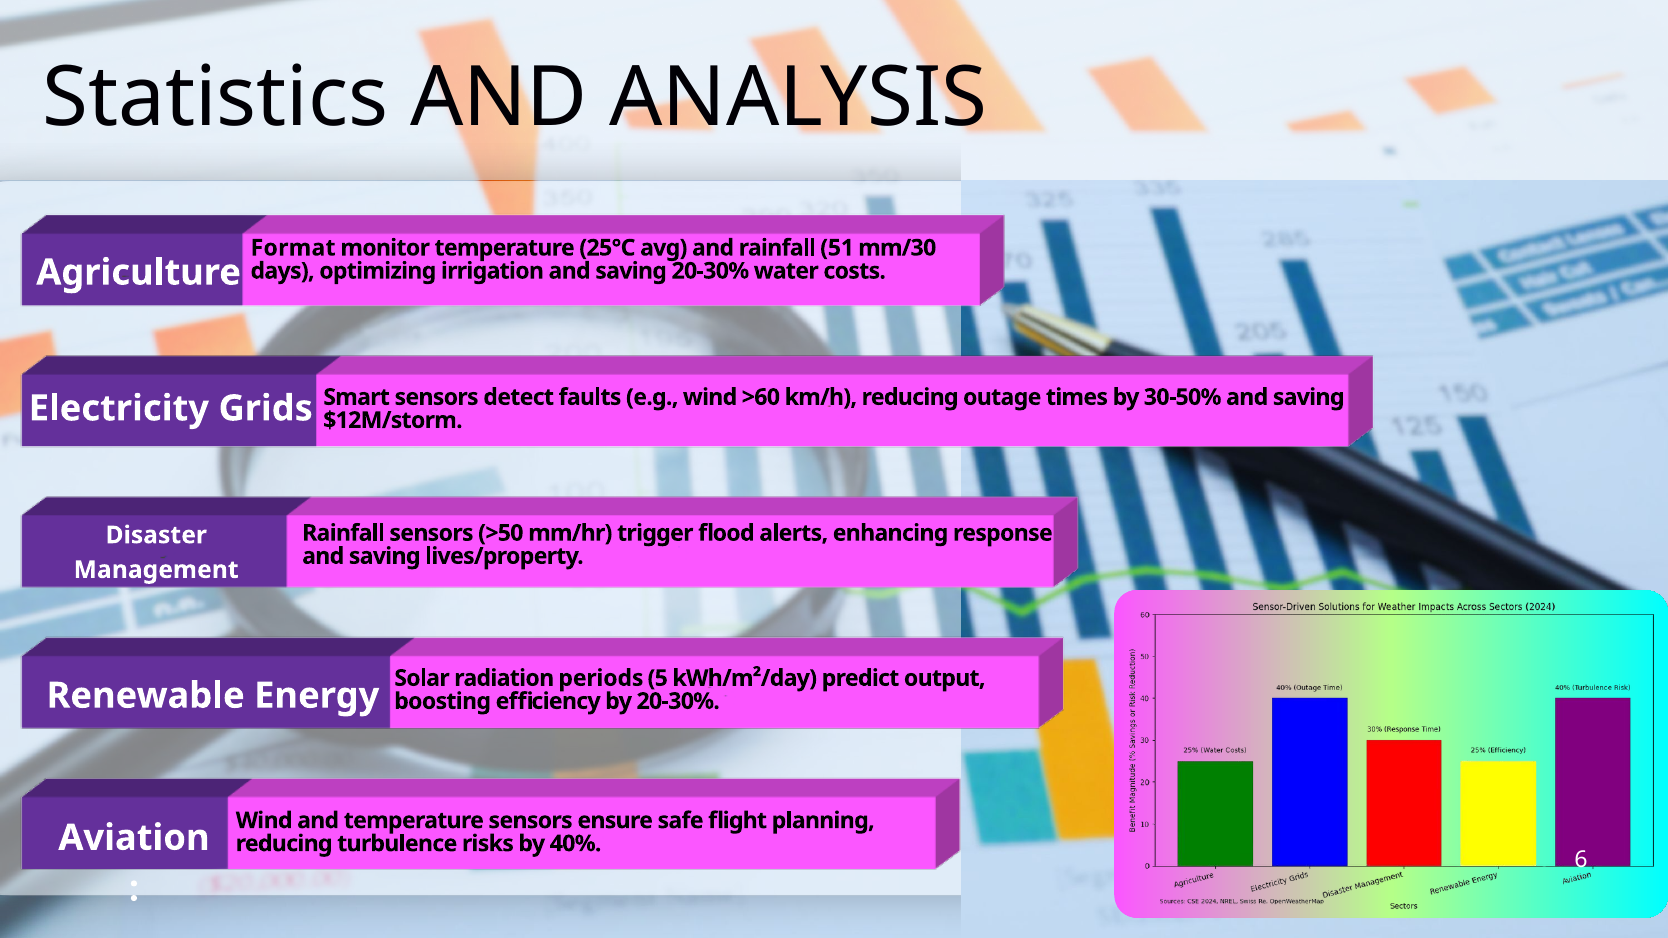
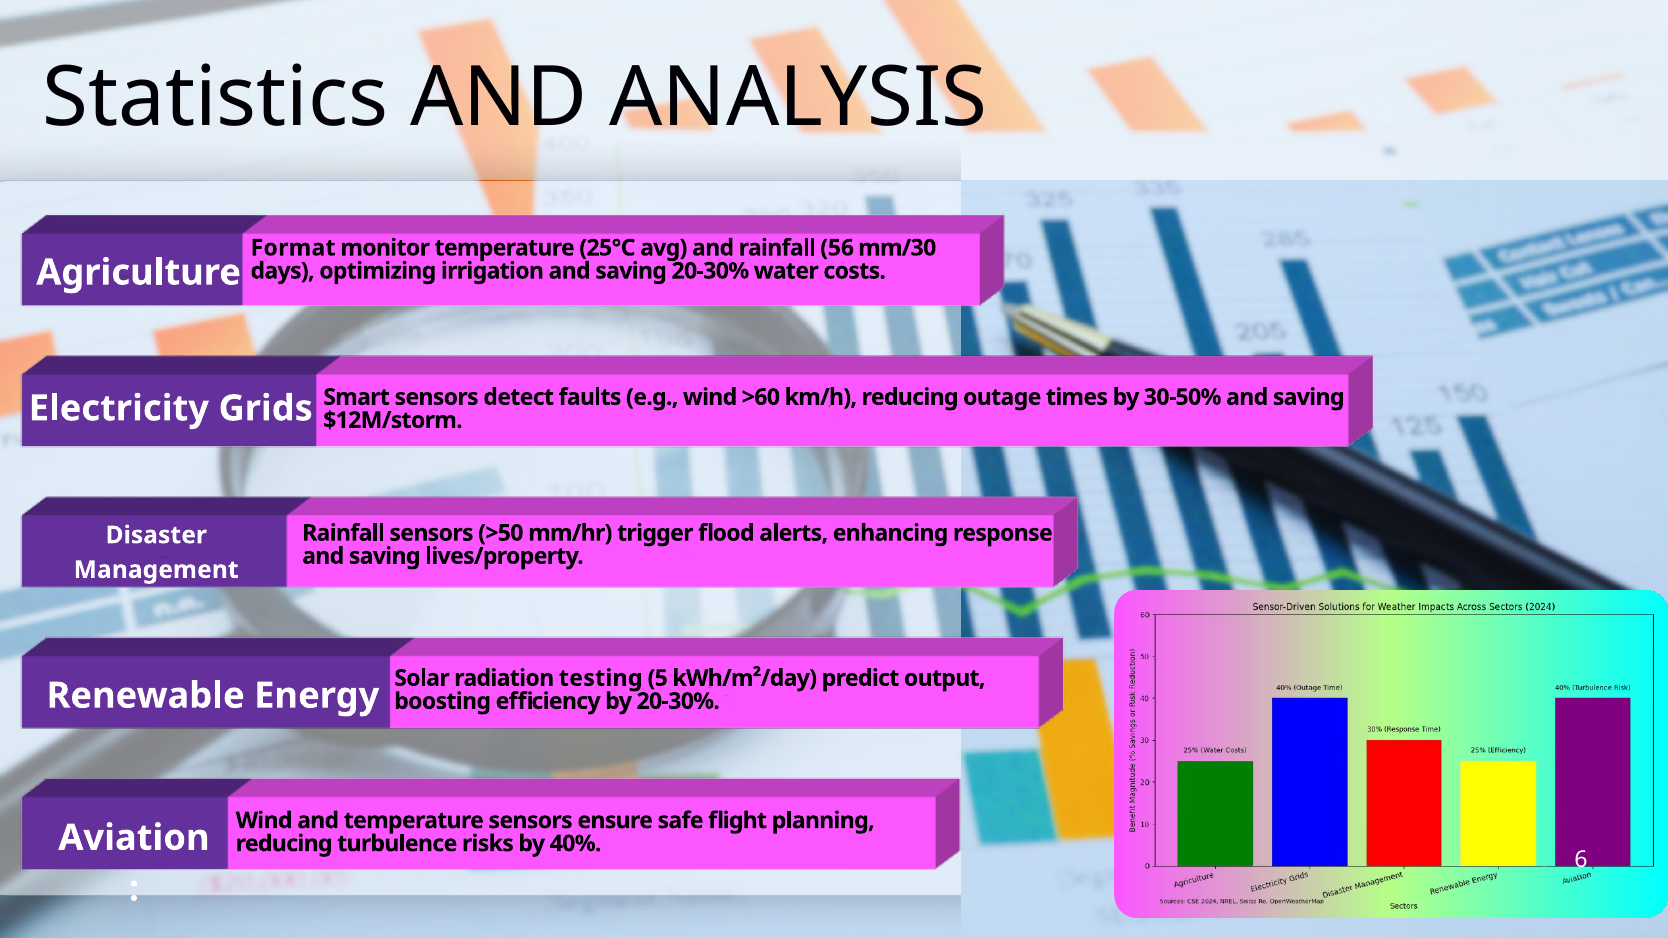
51: 51 -> 56
periods: periods -> testing
